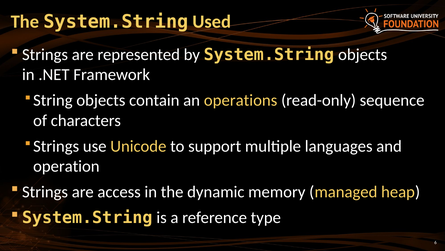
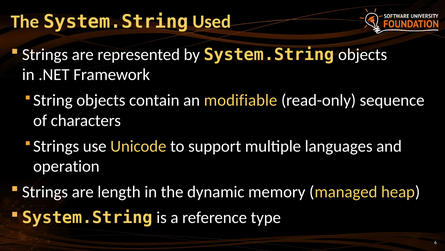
operations: operations -> modifiable
access: access -> length
